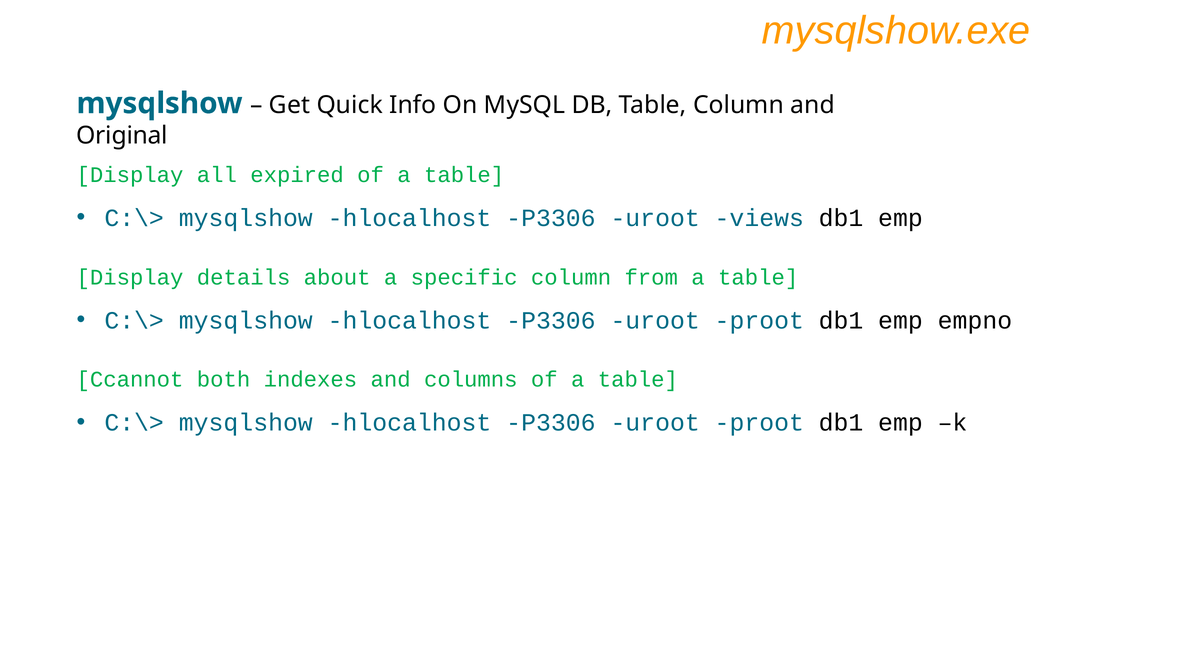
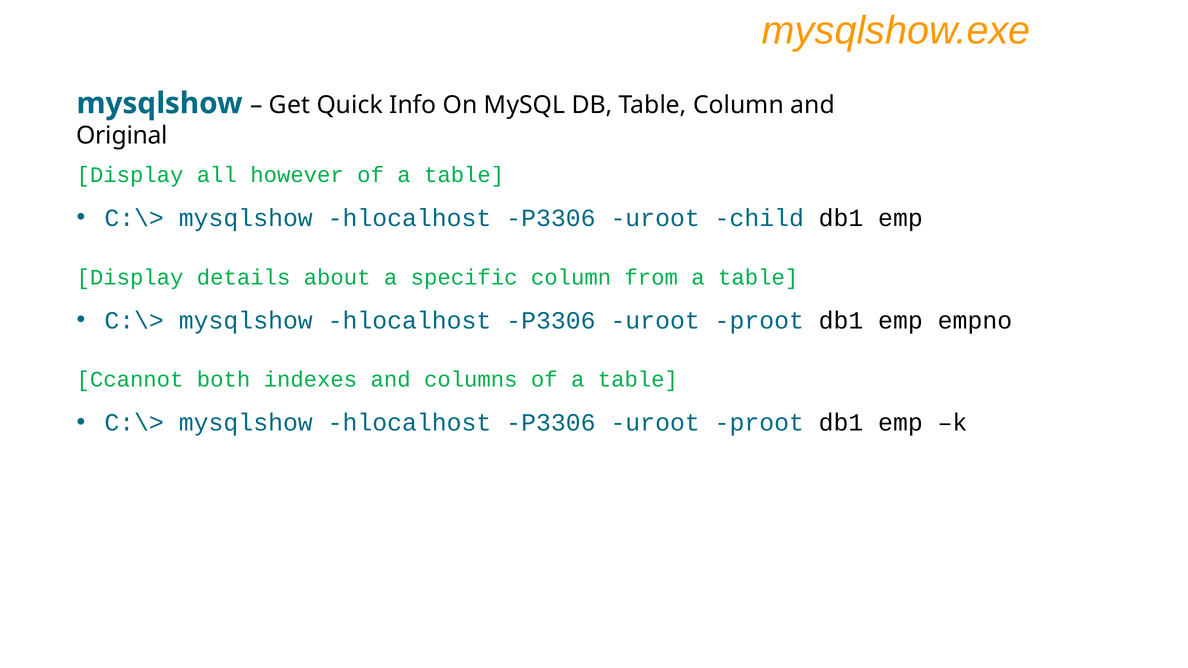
expired: expired -> however
views: views -> child
